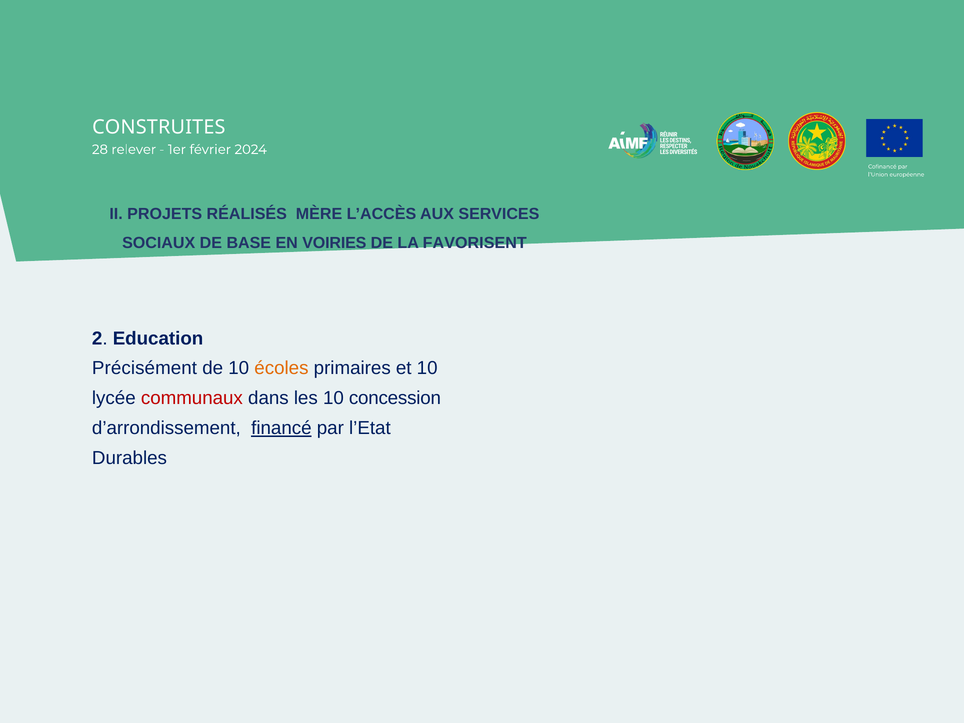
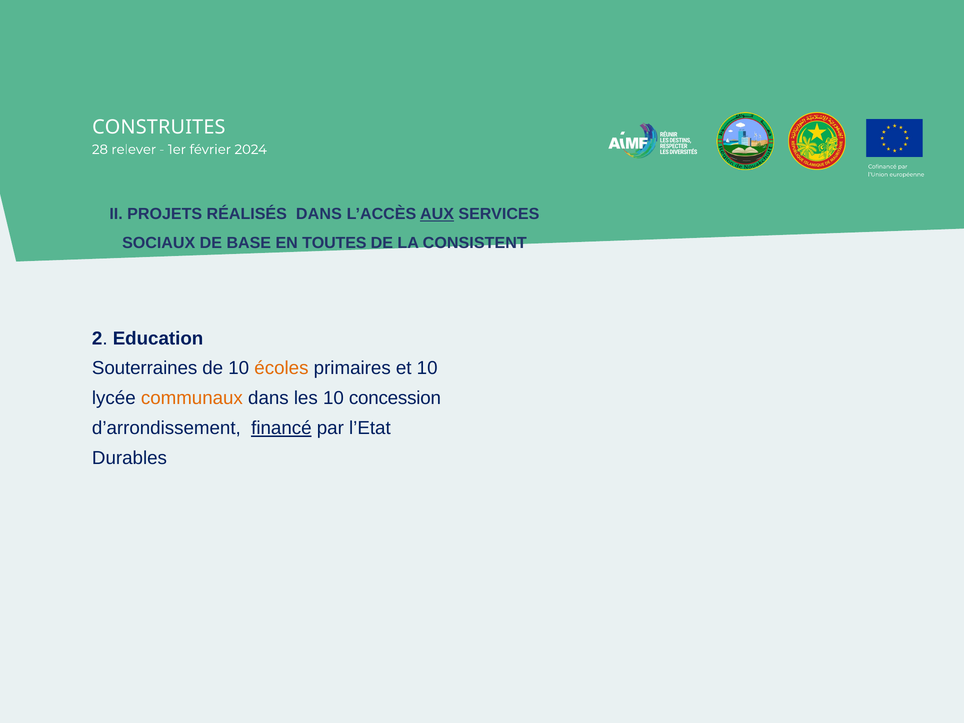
RÉALISÉS MÈRE: MÈRE -> DANS
AUX underline: none -> present
VOIRIES: VOIRIES -> TOUTES
FAVORISENT: FAVORISENT -> CONSISTENT
Précisément: Précisément -> Souterraines
communaux colour: red -> orange
